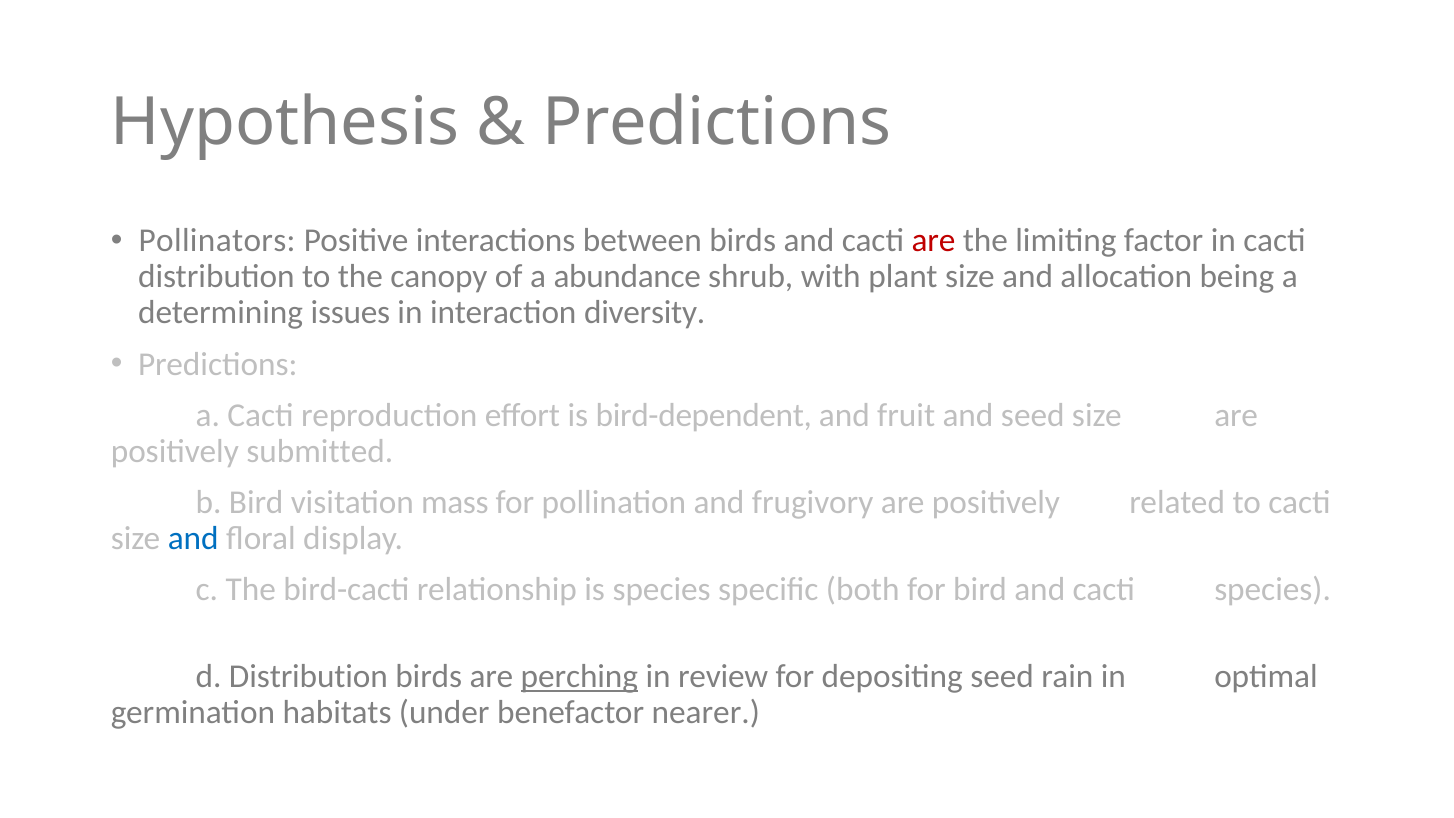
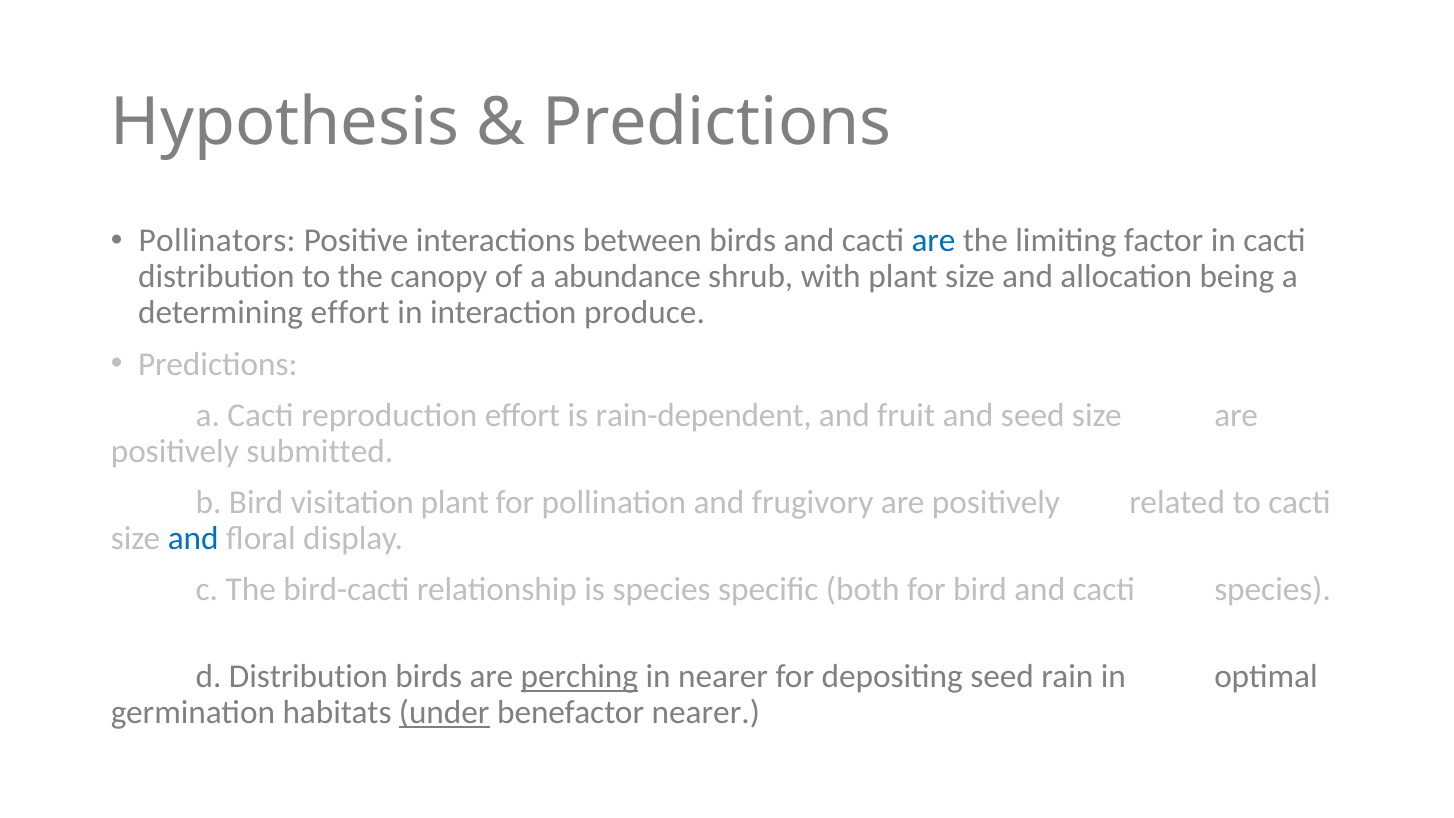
are at (933, 241) colour: red -> blue
determining issues: issues -> effort
diversity: diversity -> produce
bird-dependent: bird-dependent -> rain-dependent
visitation mass: mass -> plant
in review: review -> nearer
under underline: none -> present
